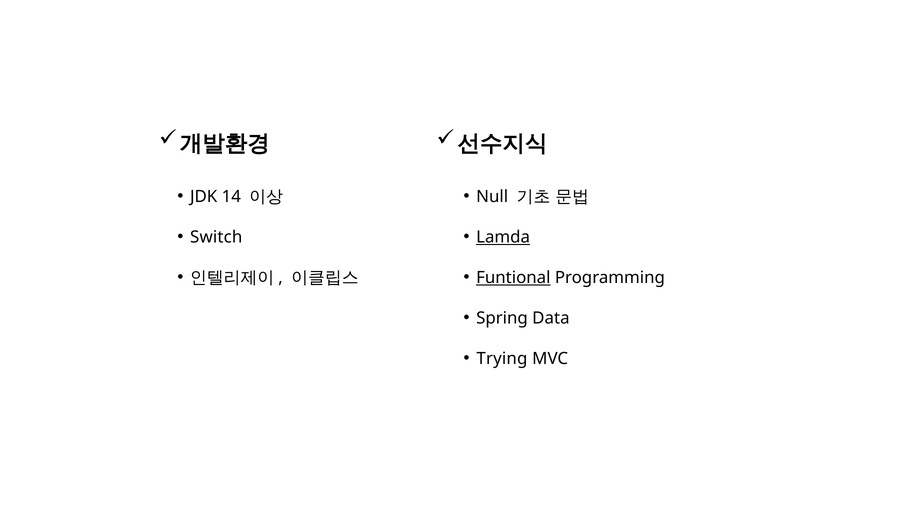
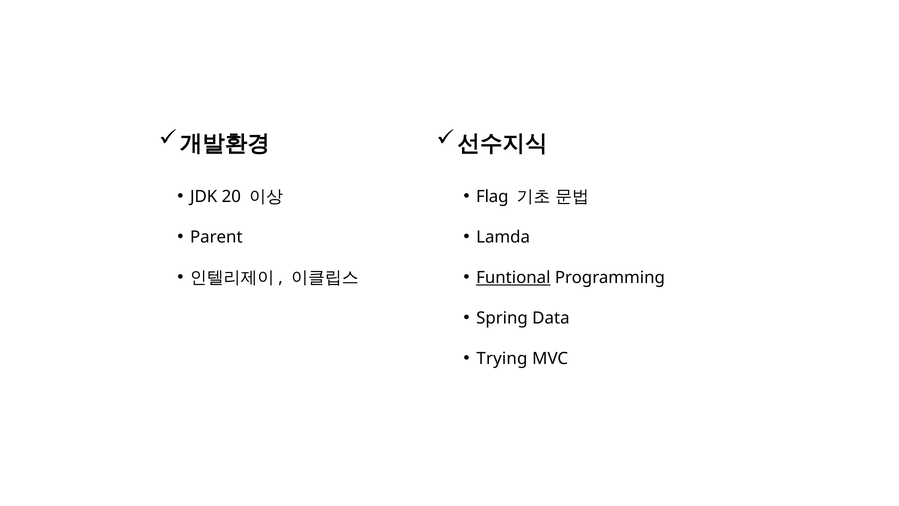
14: 14 -> 20
Null: Null -> Flag
Switch: Switch -> Parent
Lamda underline: present -> none
